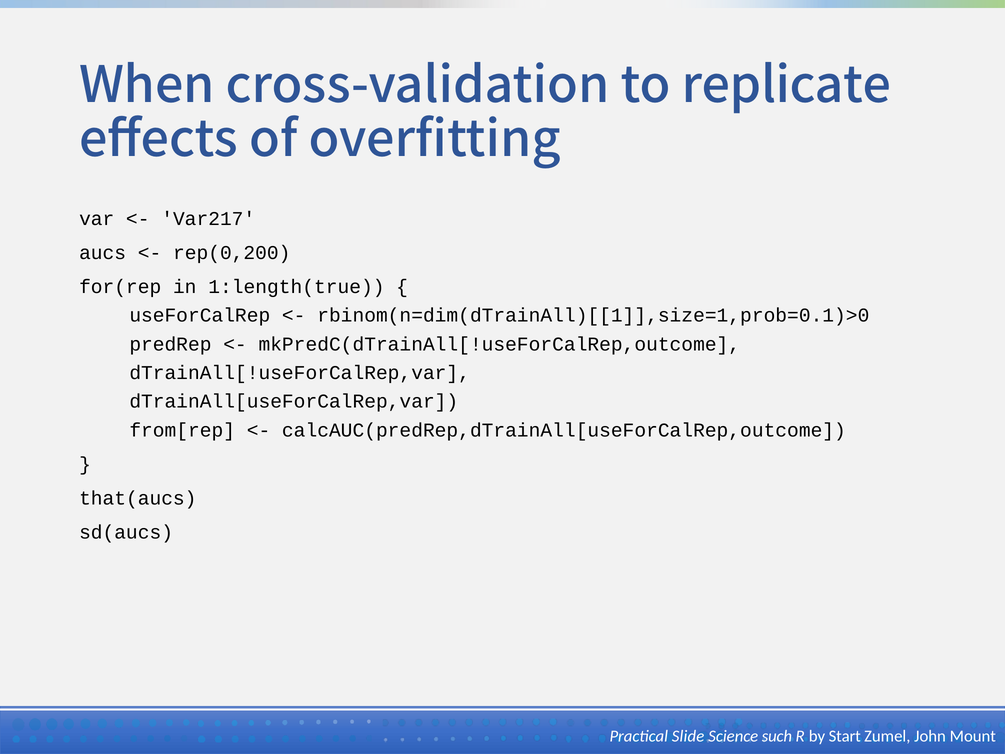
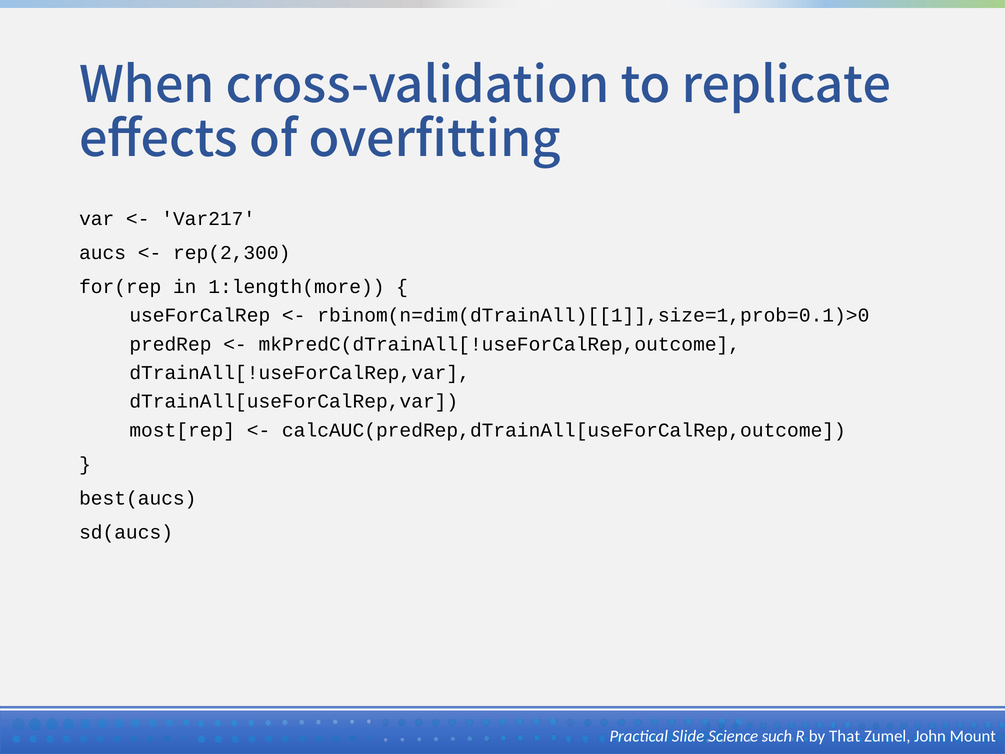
rep(0,200: rep(0,200 -> rep(2,300
1:length(true: 1:length(true -> 1:length(more
from[rep: from[rep -> most[rep
that(aucs: that(aucs -> best(aucs
Start: Start -> That
